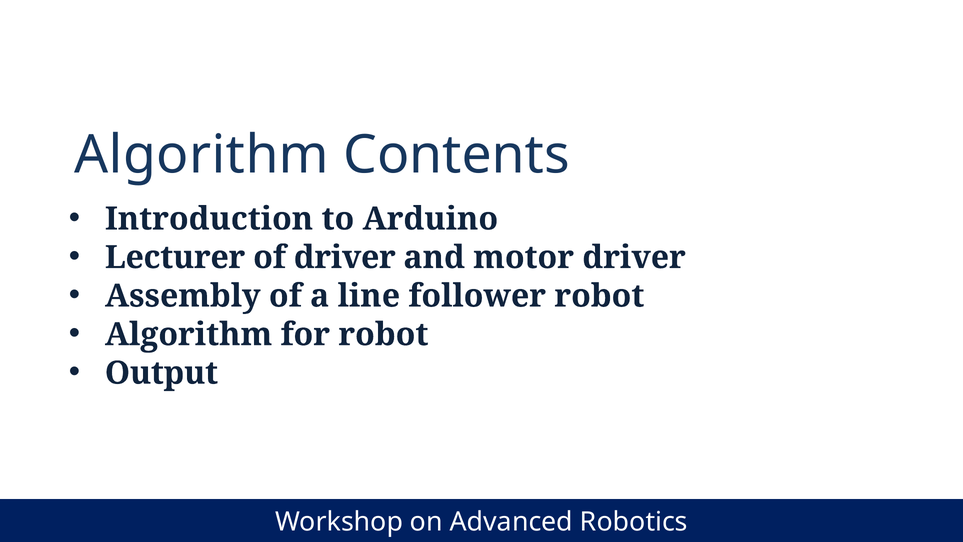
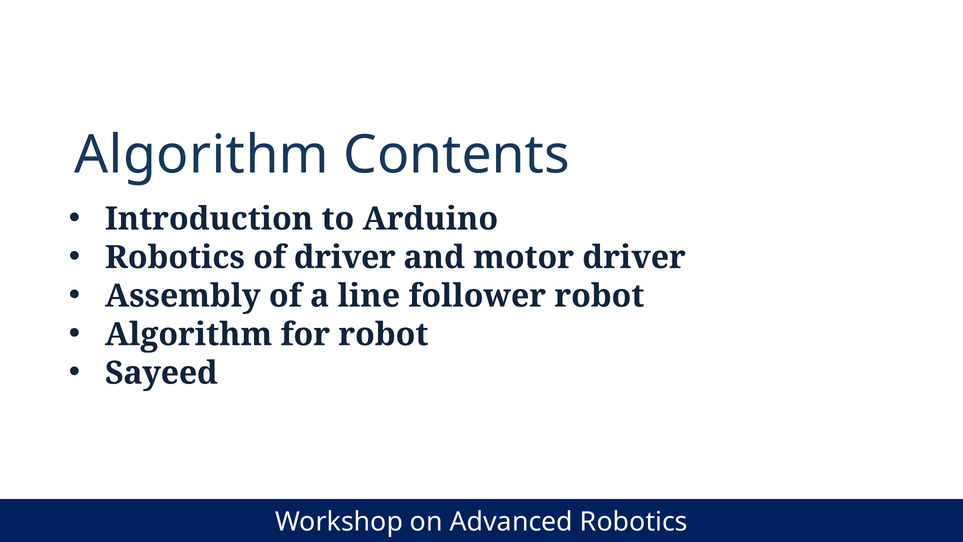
Lecturer at (175, 257): Lecturer -> Robotics
Output: Output -> Sayeed
